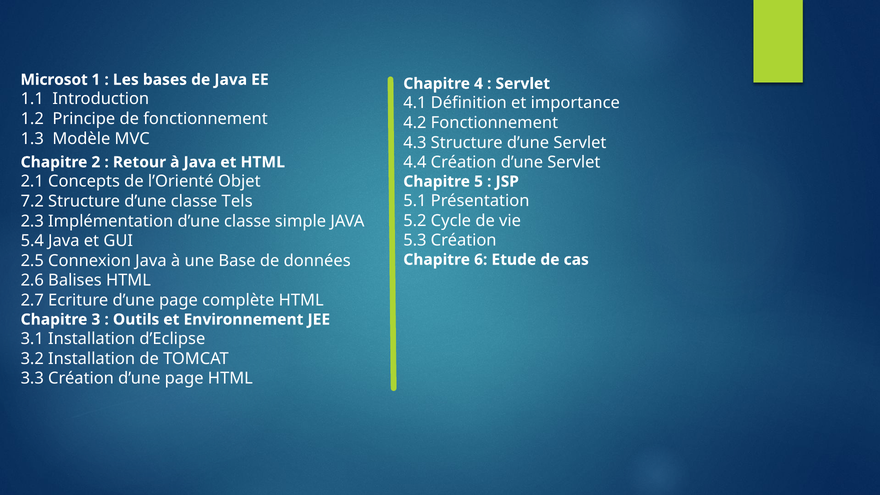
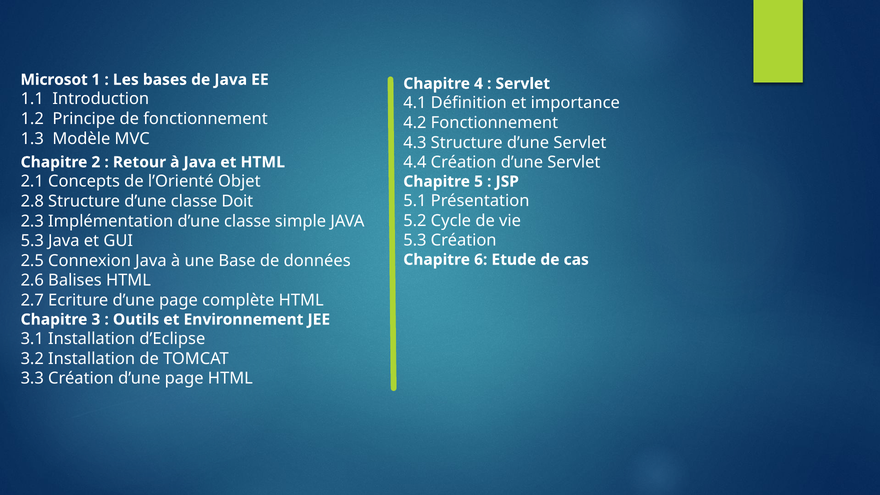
7.2: 7.2 -> 2.8
Tels: Tels -> Doit
5.4 at (32, 241): 5.4 -> 5.3
